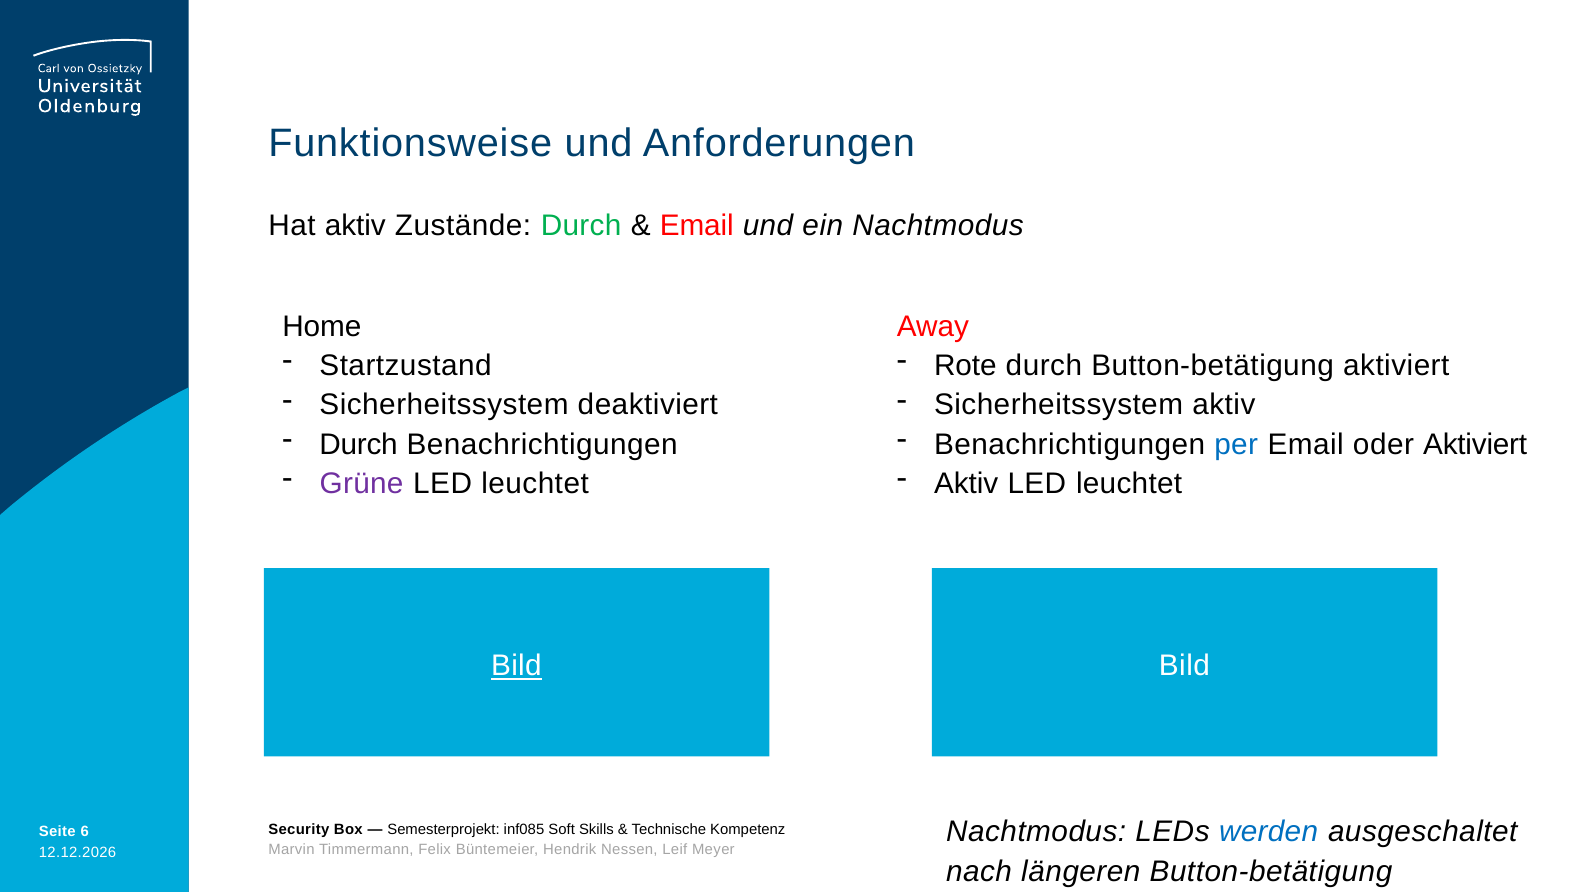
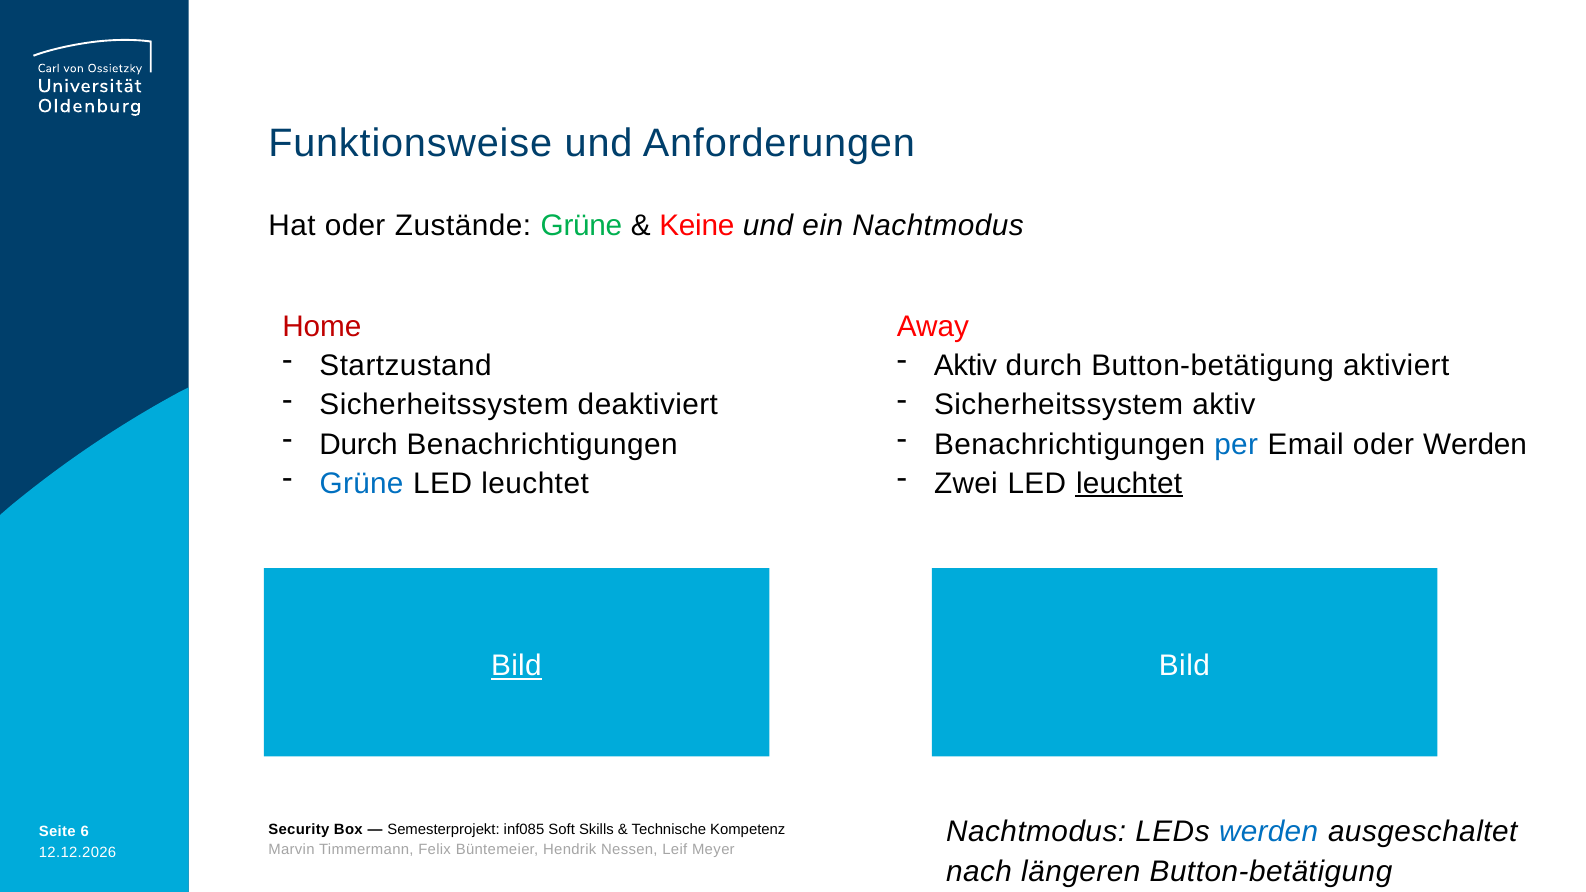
Hat aktiv: aktiv -> oder
Zustände Durch: Durch -> Grüne
Email at (697, 226): Email -> Keine
Home colour: black -> red
Rote at (965, 366): Rote -> Aktiv
oder Aktiviert: Aktiviert -> Werden
Grüne at (362, 484) colour: purple -> blue
Aktiv at (966, 484): Aktiv -> Zwei
leuchtet at (1129, 484) underline: none -> present
